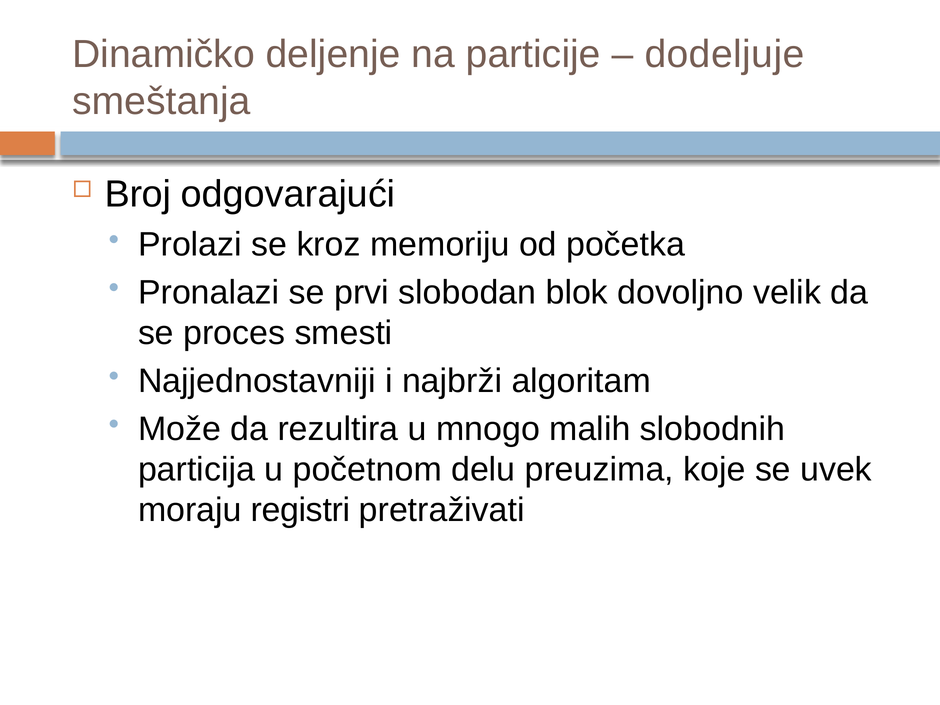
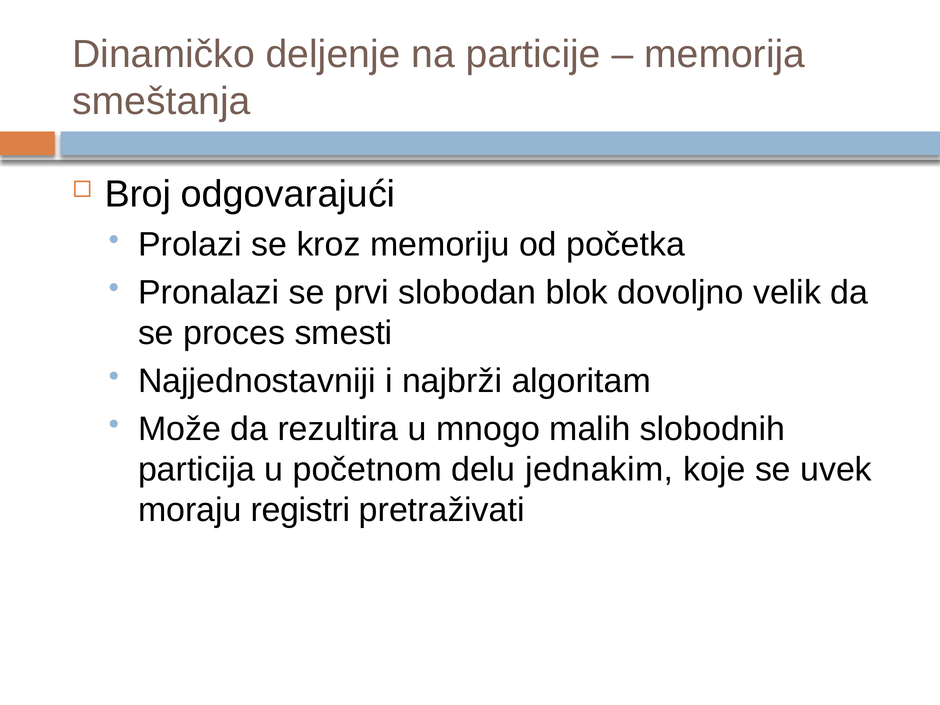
dodeljuje: dodeljuje -> memorija
preuzima: preuzima -> jednakim
